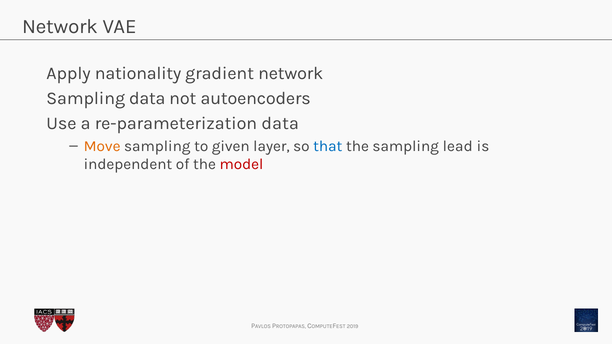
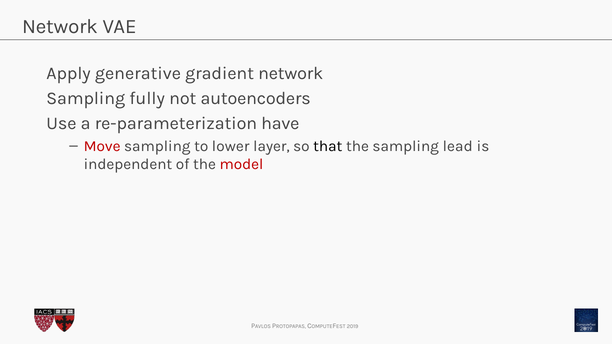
nationality: nationality -> generative
Sampling data: data -> fully
re-parameterization data: data -> have
Move colour: orange -> red
given: given -> lower
that colour: blue -> black
